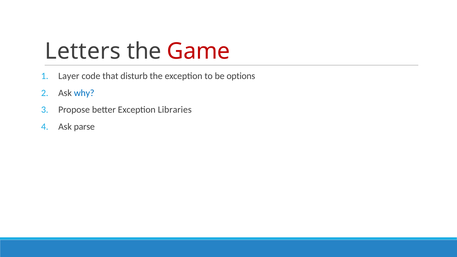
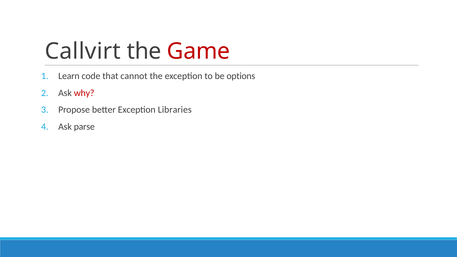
Letters: Letters -> Callvirt
Layer: Layer -> Learn
disturb: disturb -> cannot
why colour: blue -> red
